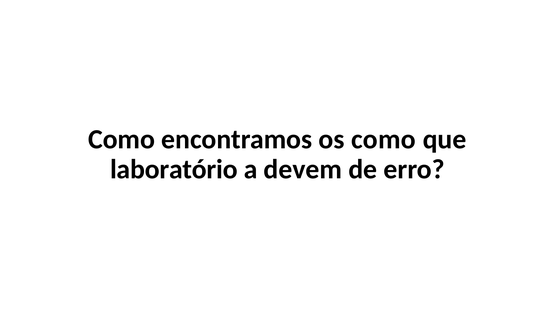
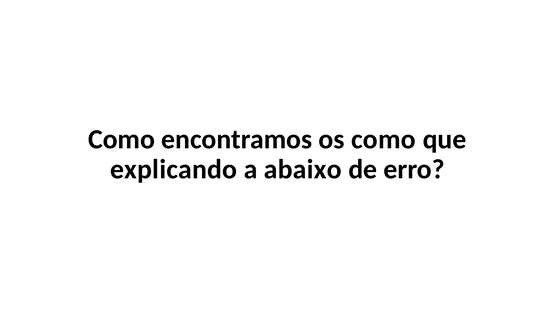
laboratório: laboratório -> explicando
devem: devem -> abaixo
